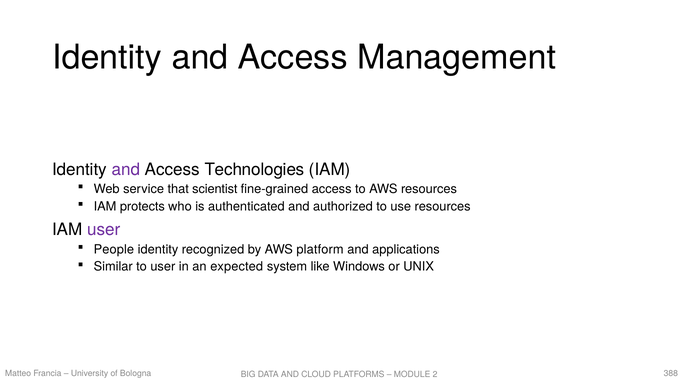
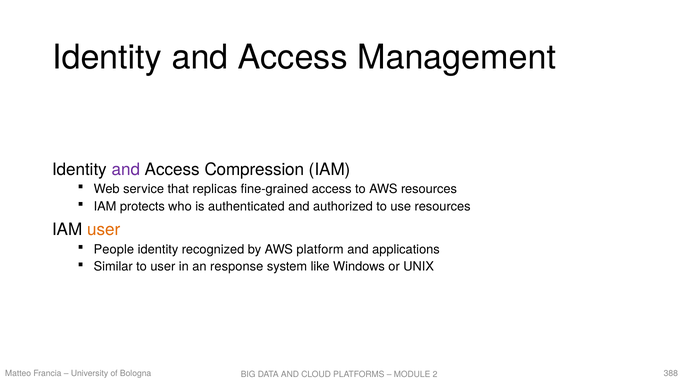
Technologies: Technologies -> Compression
scientist: scientist -> replicas
user at (104, 230) colour: purple -> orange
expected: expected -> response
